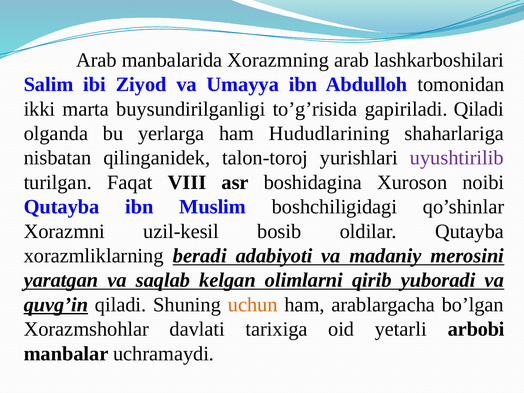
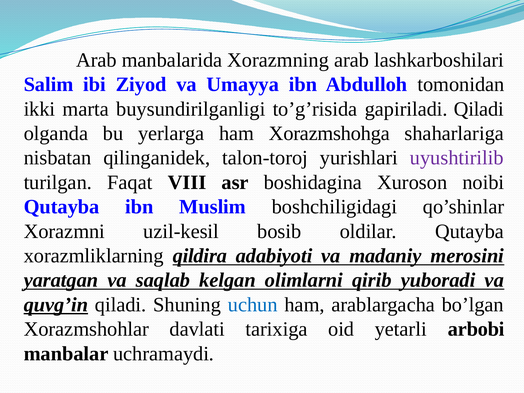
Hududlarining: Hududlarining -> Xorazmshohga
beradi: beradi -> qildira
uchun colour: orange -> blue
